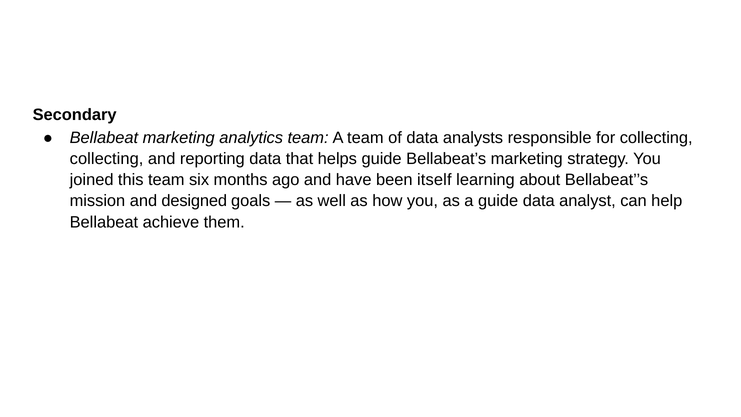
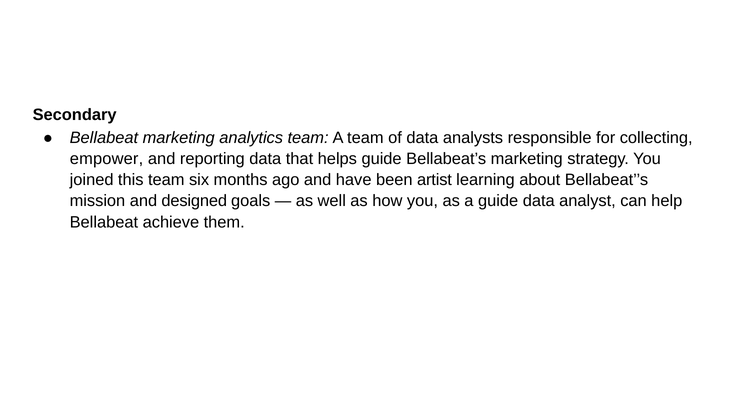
collecting at (107, 159): collecting -> empower
itself: itself -> artist
